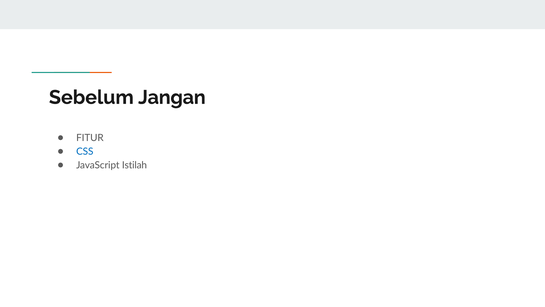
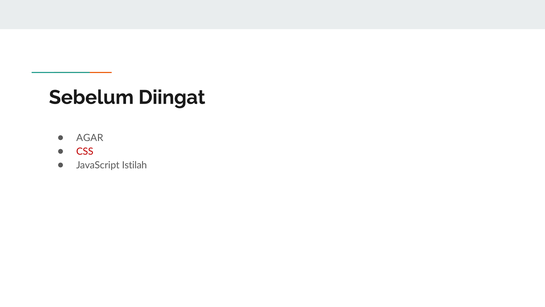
Jangan: Jangan -> Diingat
FITUR: FITUR -> AGAR
CSS colour: blue -> red
